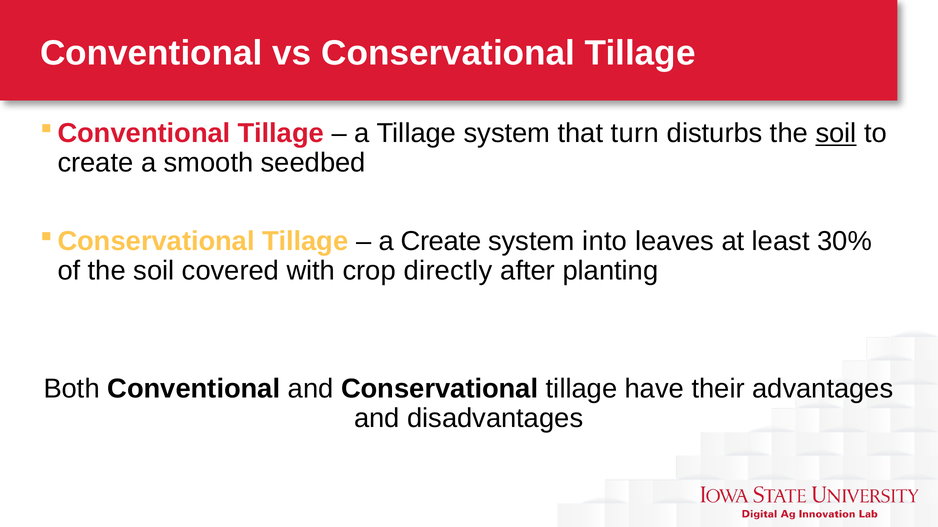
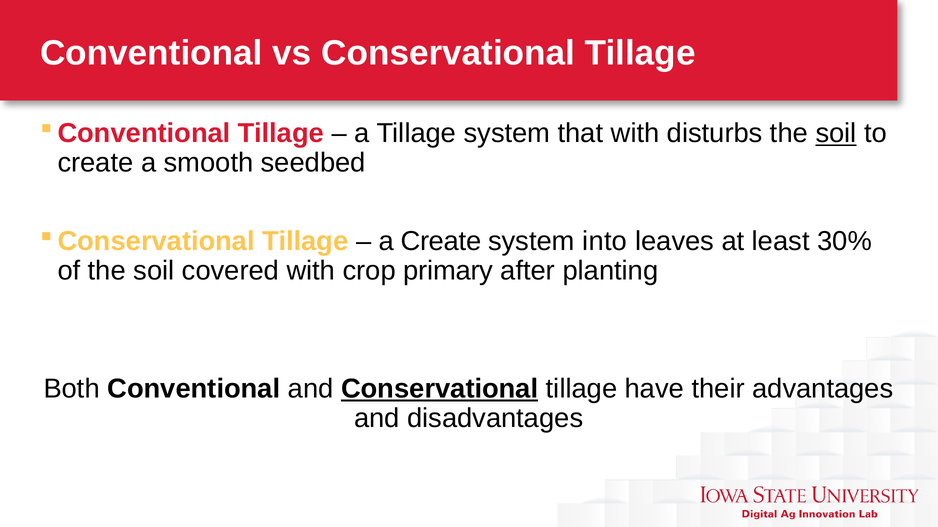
that turn: turn -> with
directly: directly -> primary
Conservational at (440, 389) underline: none -> present
